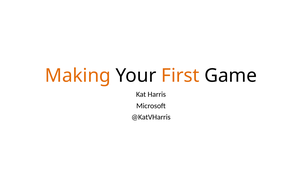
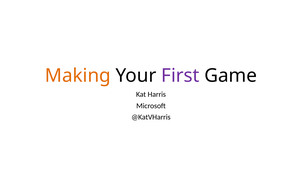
First colour: orange -> purple
